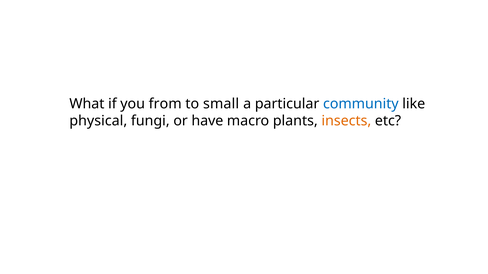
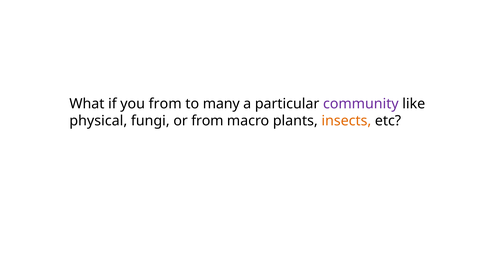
small: small -> many
community colour: blue -> purple
or have: have -> from
